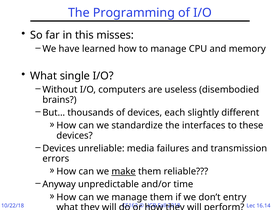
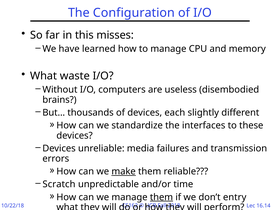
Programming: Programming -> Configuration
single: single -> waste
Anyway: Anyway -> Scratch
them at (161, 197) underline: none -> present
